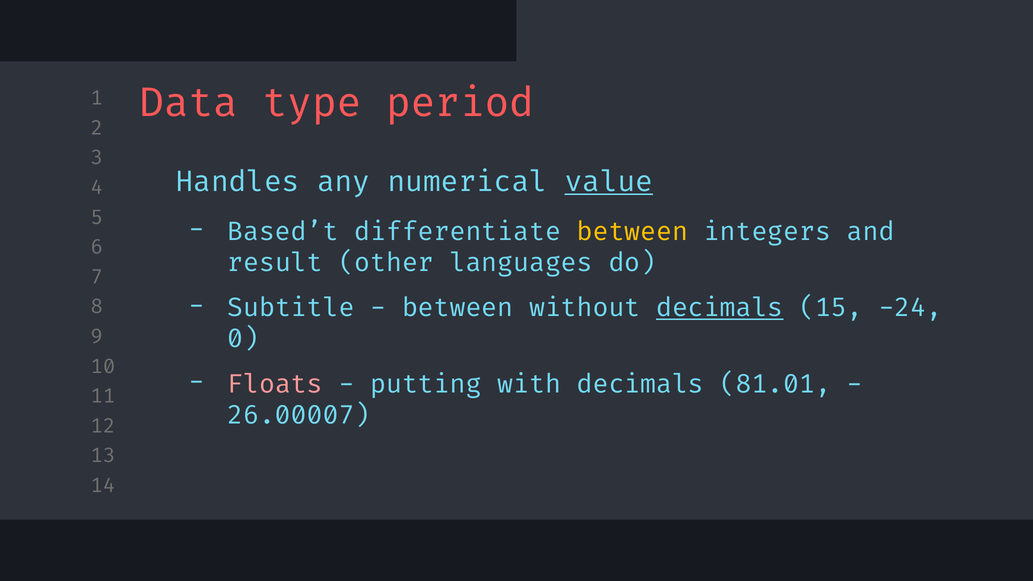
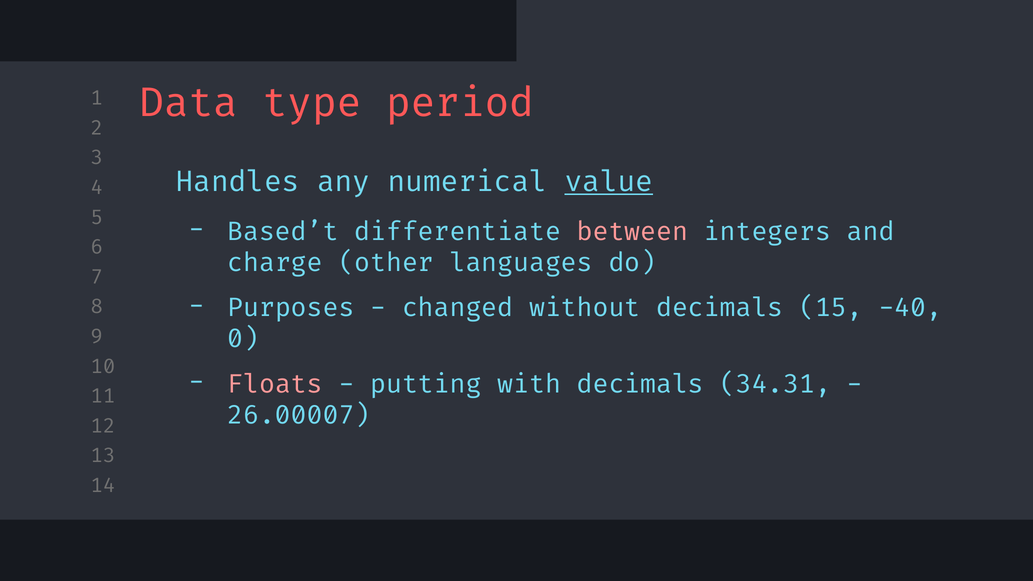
between at (632, 232) colour: yellow -> pink
result: result -> charge
Subtitle: Subtitle -> Purposes
between at (458, 308): between -> changed
decimals at (720, 308) underline: present -> none
-24: -24 -> -40
81.01: 81.01 -> 34.31
